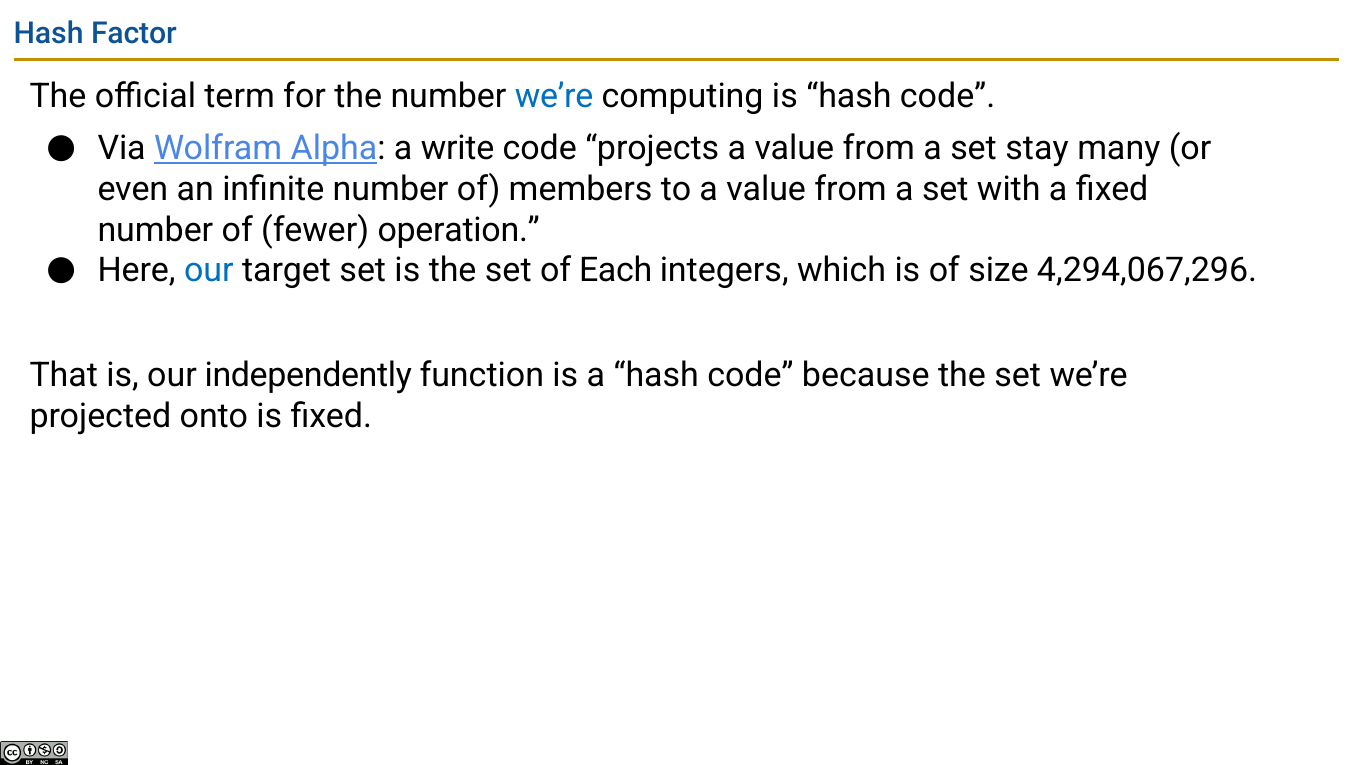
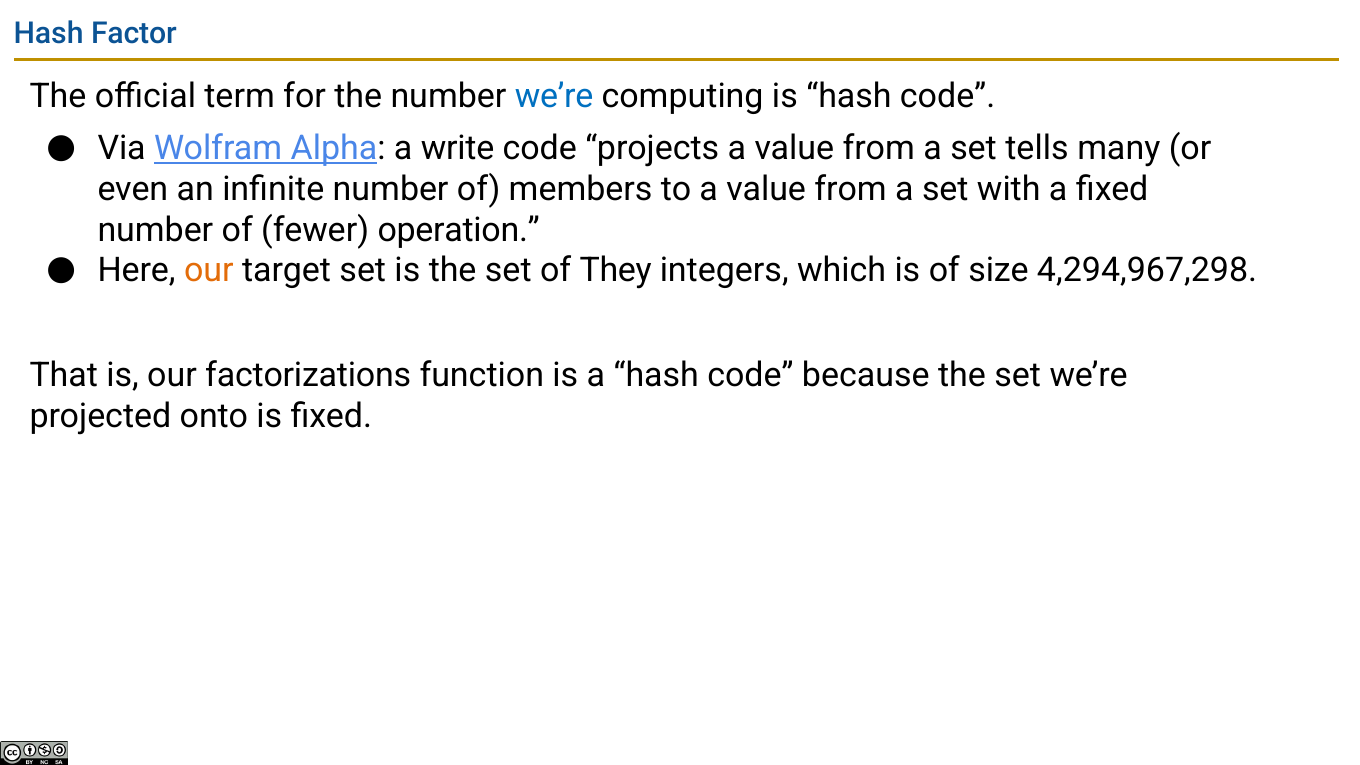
stay: stay -> tells
our at (209, 271) colour: blue -> orange
Each: Each -> They
4,294,067,296: 4,294,067,296 -> 4,294,967,298
independently: independently -> factorizations
